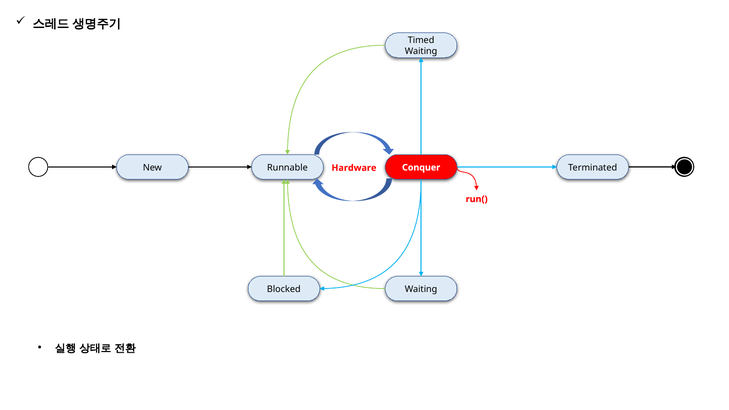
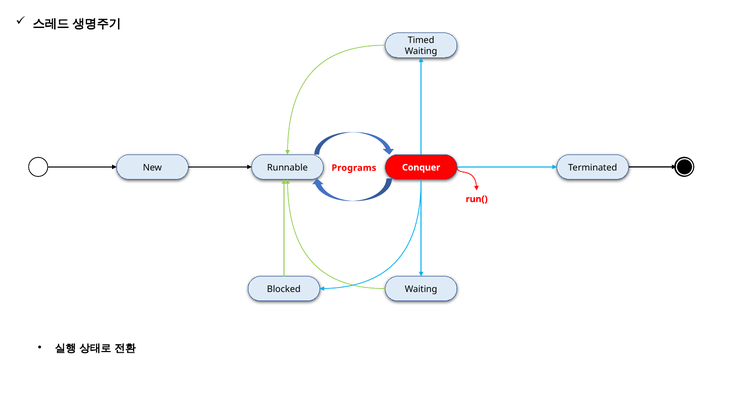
Hardware: Hardware -> Programs
